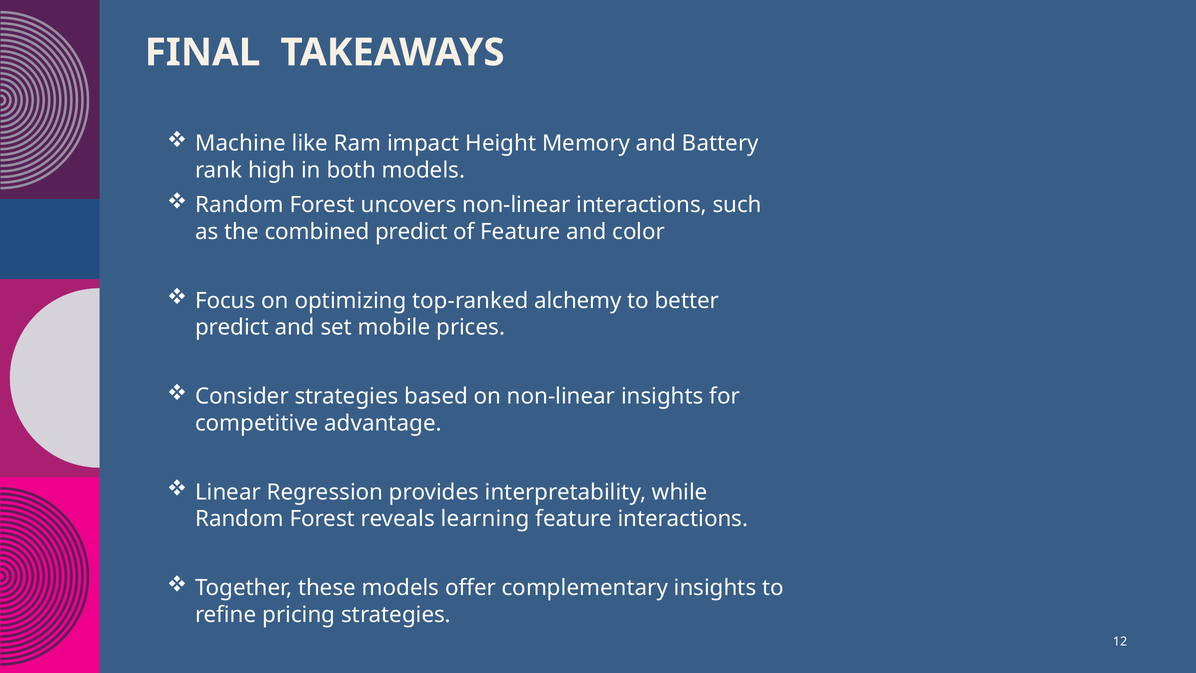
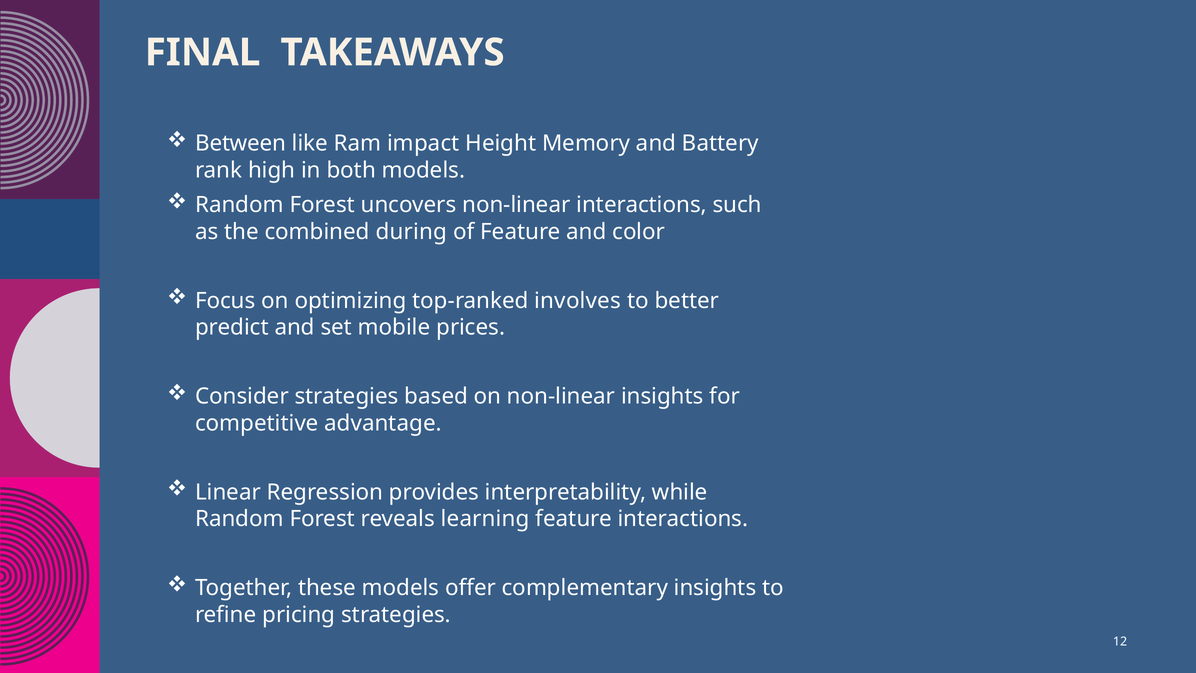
Machine: Machine -> Between
combined predict: predict -> during
alchemy: alchemy -> involves
